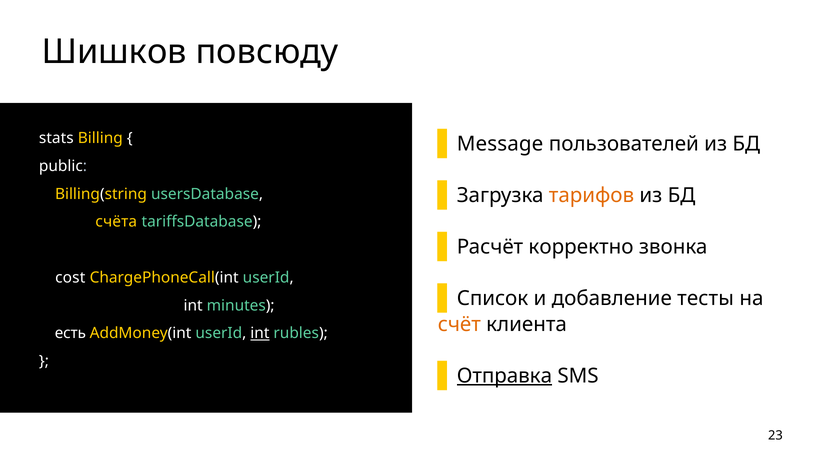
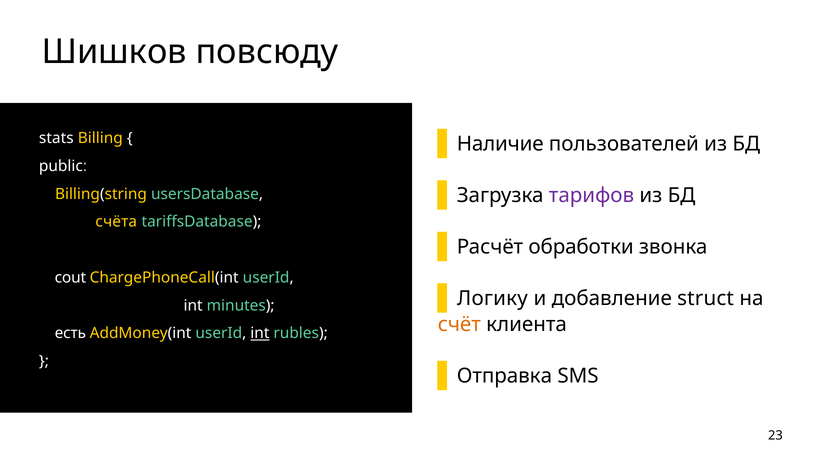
Message: Message -> Наличие
тарифов colour: orange -> purple
корректно: корректно -> обработки
cost: cost -> cout
Список: Список -> Логику
тесты: тесты -> struct
Отправка underline: present -> none
